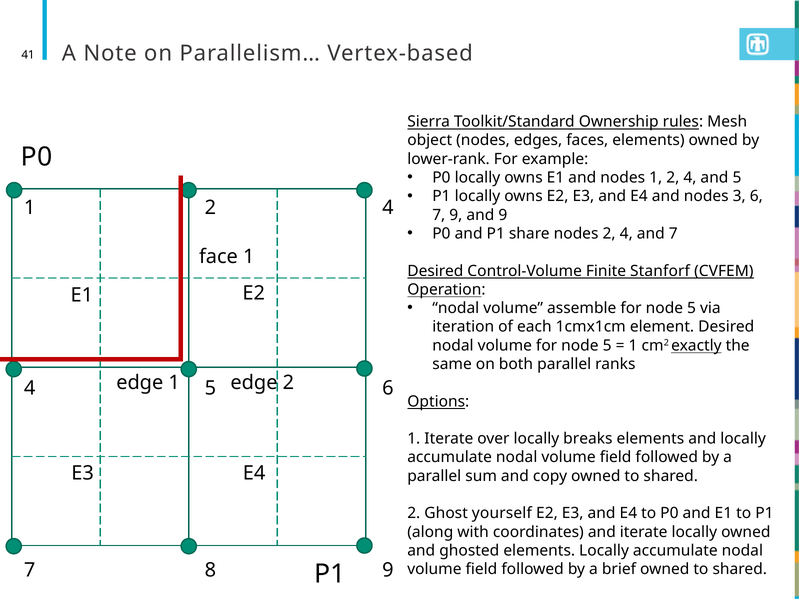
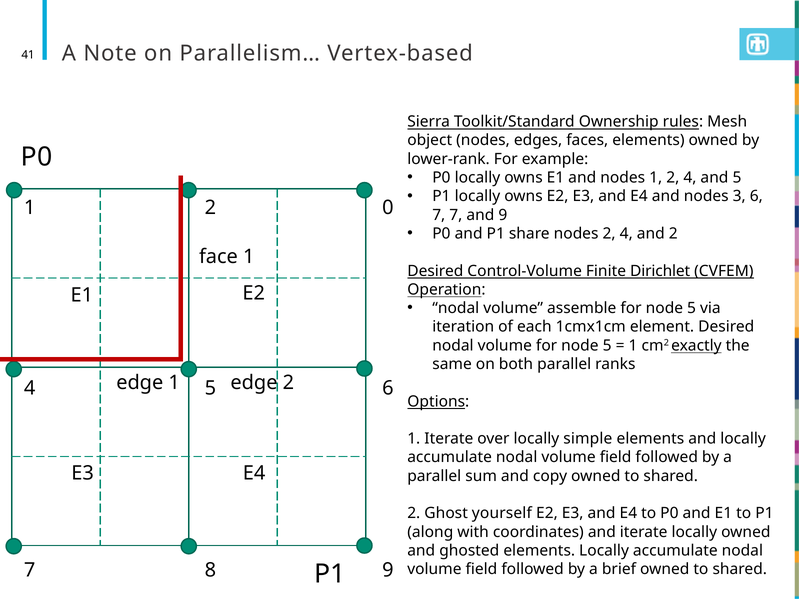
4 at (388, 208): 4 -> 0
7 9: 9 -> 7
and 7: 7 -> 2
Stanforf: Stanforf -> Dirichlet
breaks: breaks -> simple
